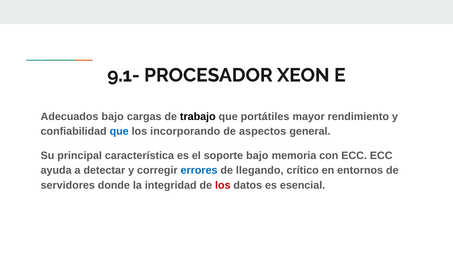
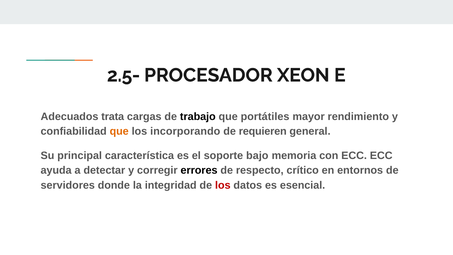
9.1-: 9.1- -> 2.5-
Adecuados bajo: bajo -> trata
que at (119, 131) colour: blue -> orange
aspectos: aspectos -> requieren
errores colour: blue -> black
llegando: llegando -> respecto
